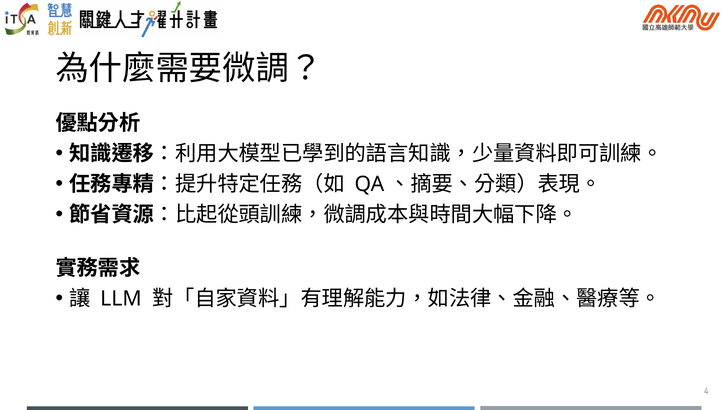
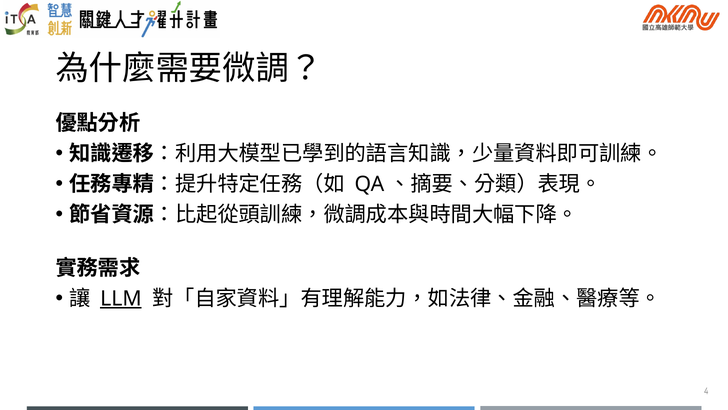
LLM underline: none -> present
